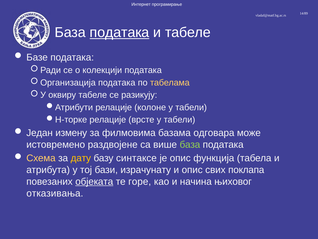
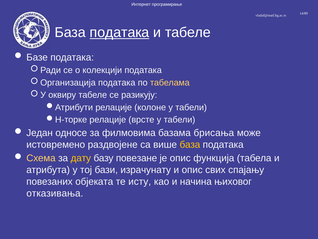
измену: измену -> односе
одговара: одговара -> брисања
база at (190, 144) colour: light green -> yellow
синтаксе: синтаксе -> повезане
поклапа: поклапа -> спајању
објеката underline: present -> none
горе: горе -> исту
